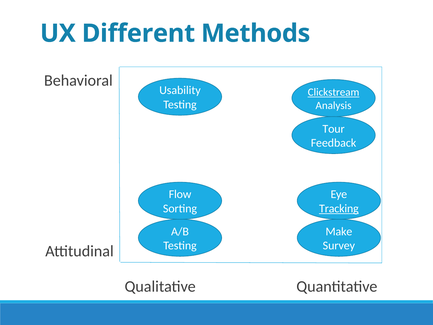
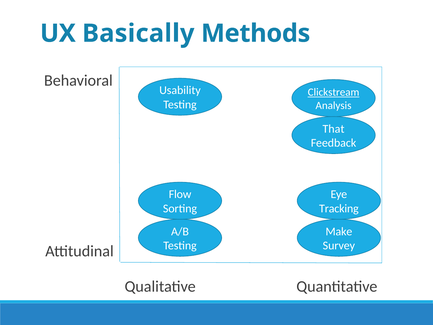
Different: Different -> Basically
Tour: Tour -> That
Tracking underline: present -> none
